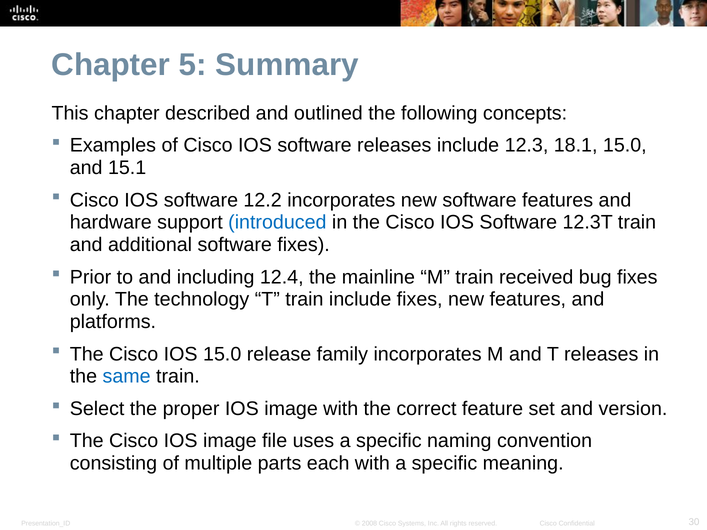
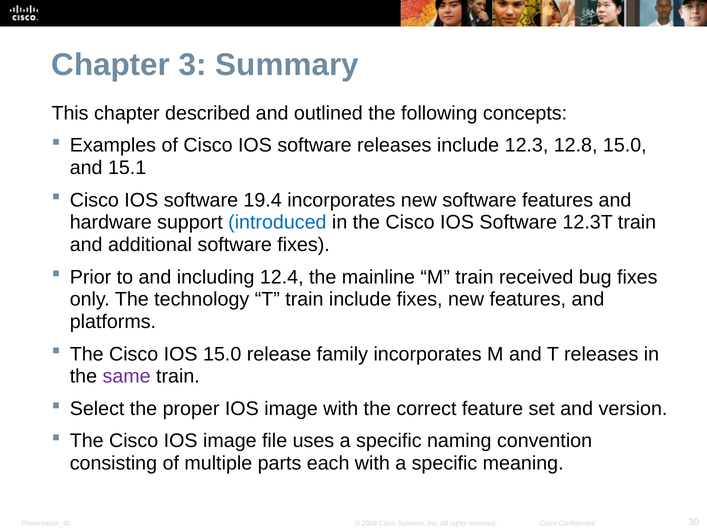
5: 5 -> 3
18.1: 18.1 -> 12.8
12.2: 12.2 -> 19.4
same colour: blue -> purple
